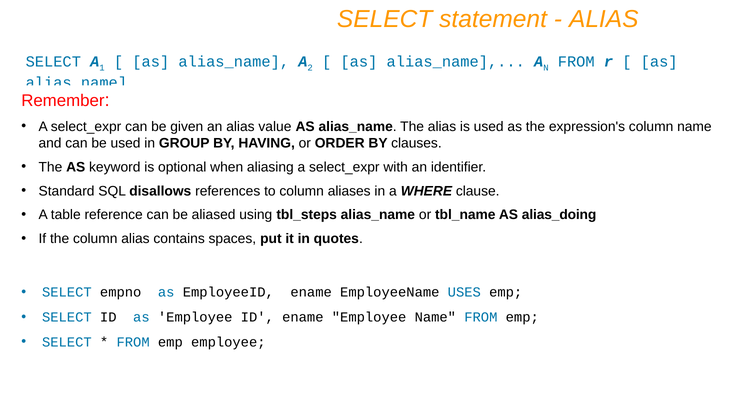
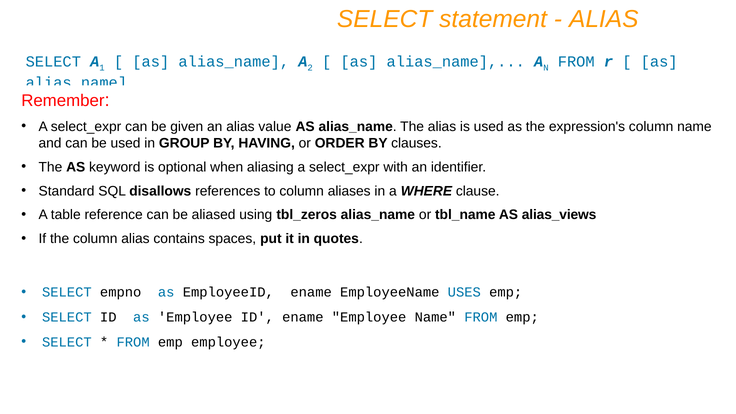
tbl_steps: tbl_steps -> tbl_zeros
alias_doing: alias_doing -> alias_views
